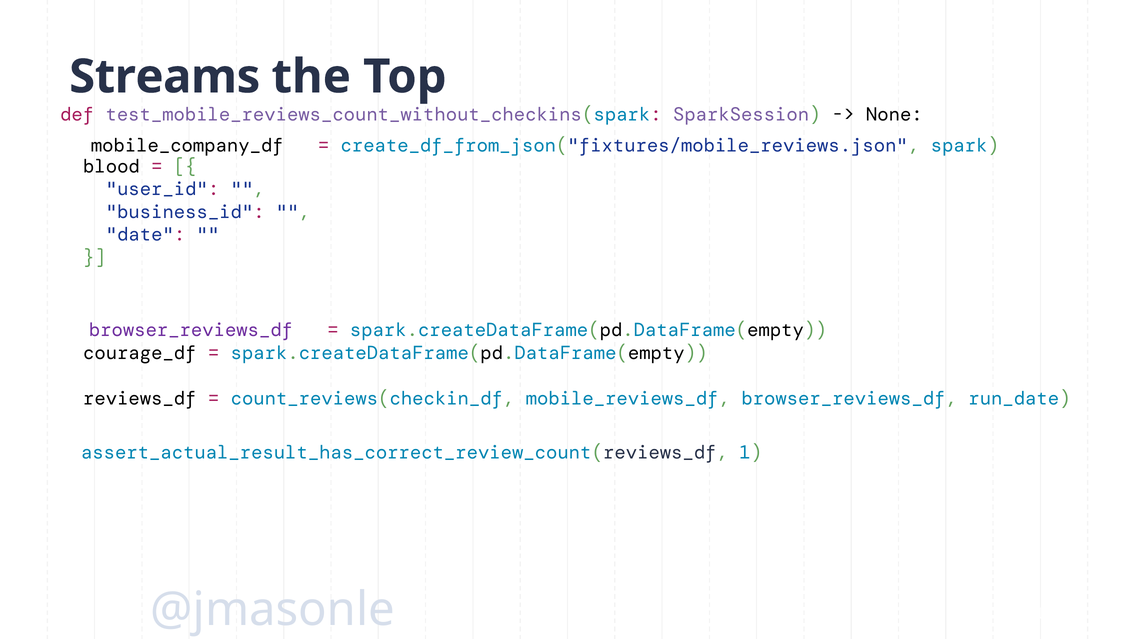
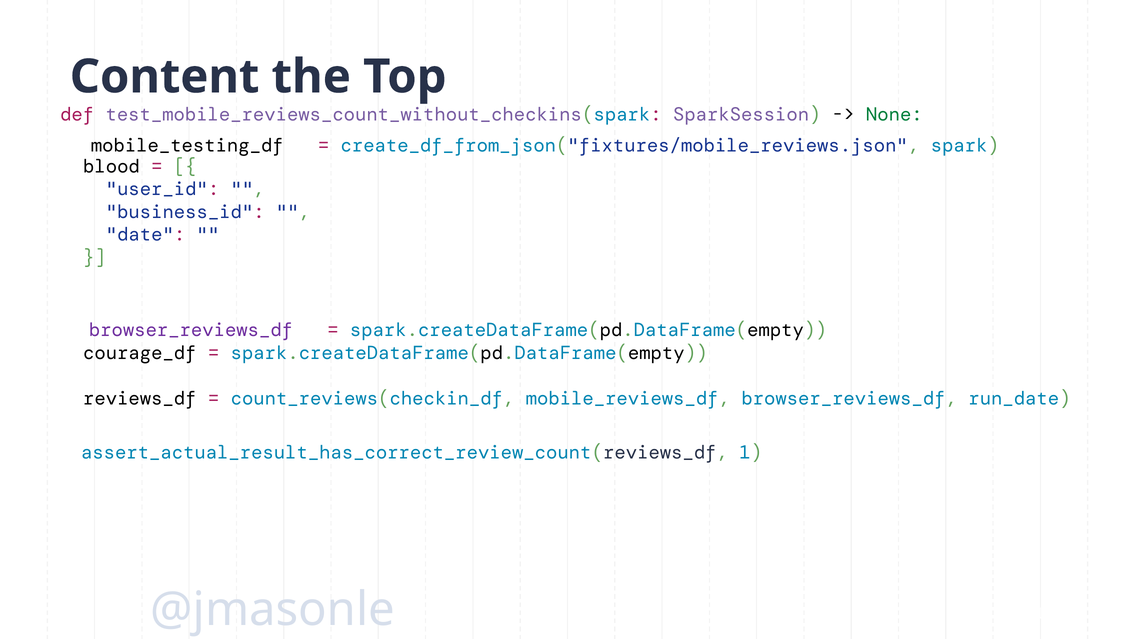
Streams: Streams -> Content
None colour: black -> green
mobile_company_df: mobile_company_df -> mobile_testing_df
